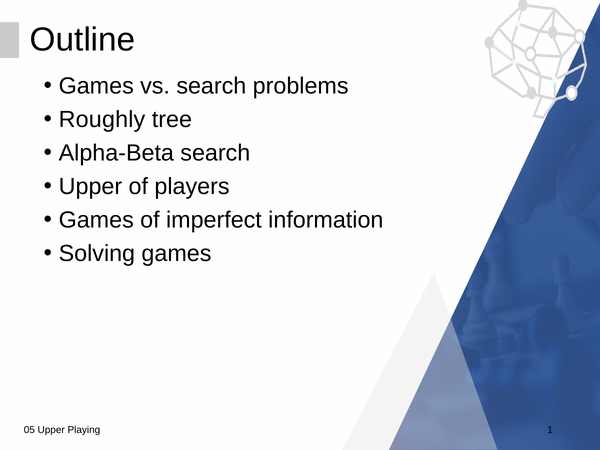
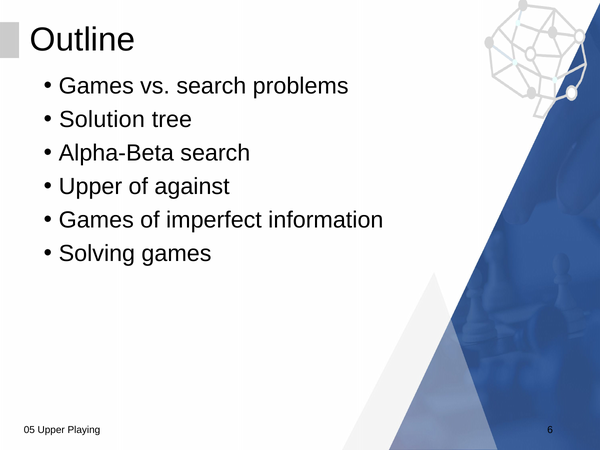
Roughly: Roughly -> Solution
players: players -> against
1: 1 -> 6
